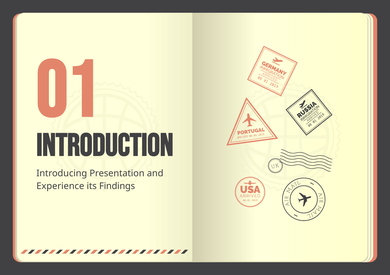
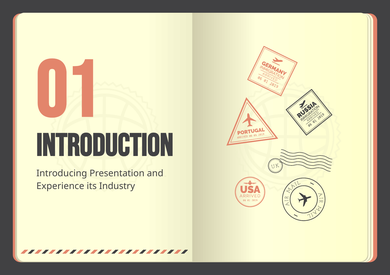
Findings: Findings -> Industry
